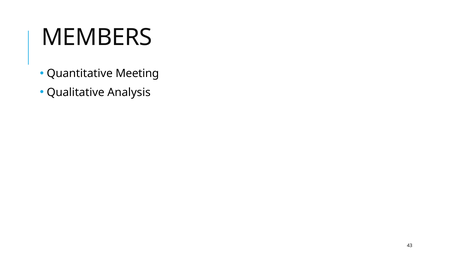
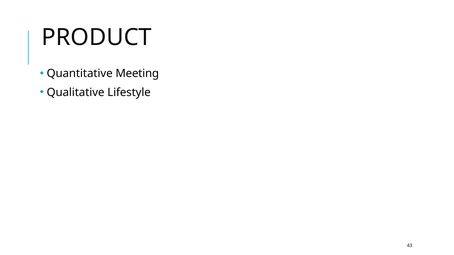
MEMBERS: MEMBERS -> PRODUCT
Analysis: Analysis -> Lifestyle
